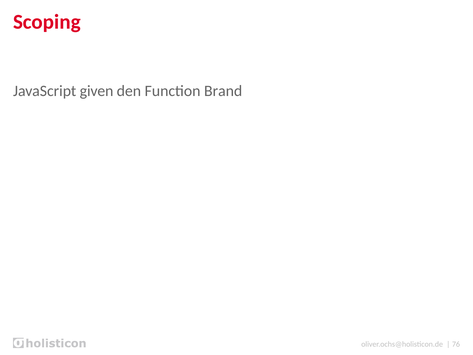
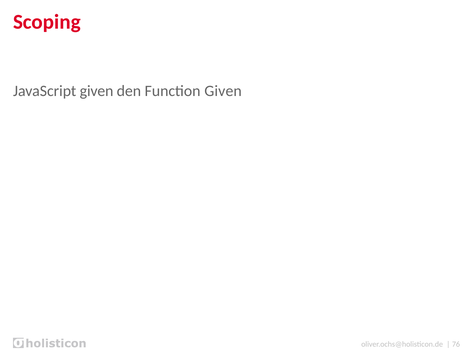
Function Brand: Brand -> Given
